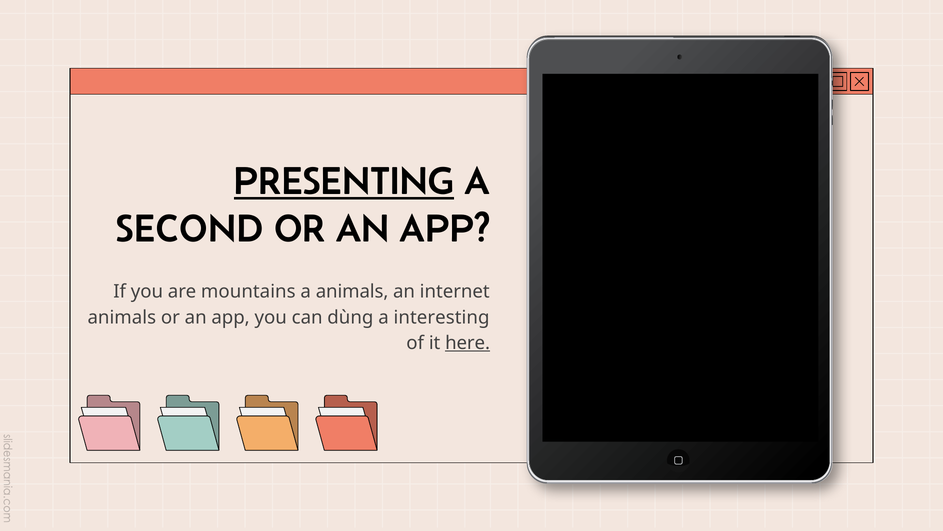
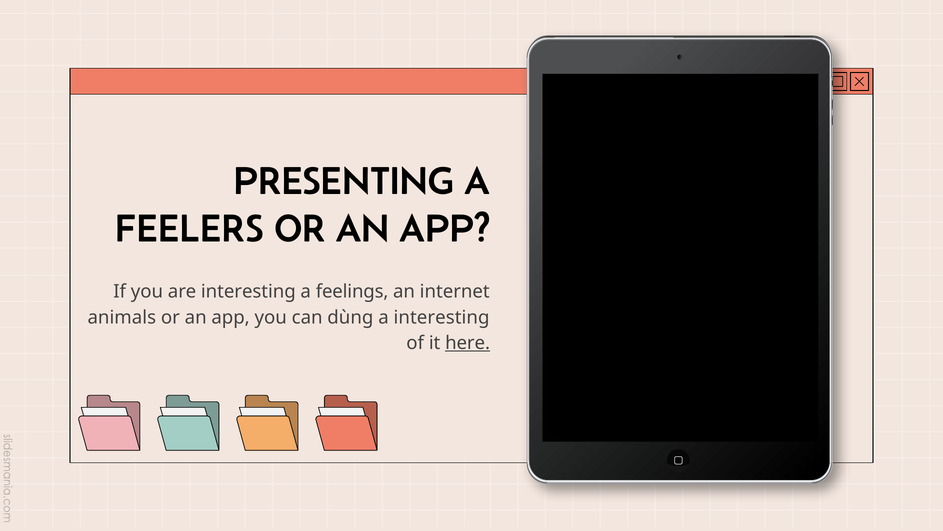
PRESENTING underline: present -> none
SECOND: SECOND -> FEELERS
are mountains: mountains -> interesting
a animals: animals -> feelings
